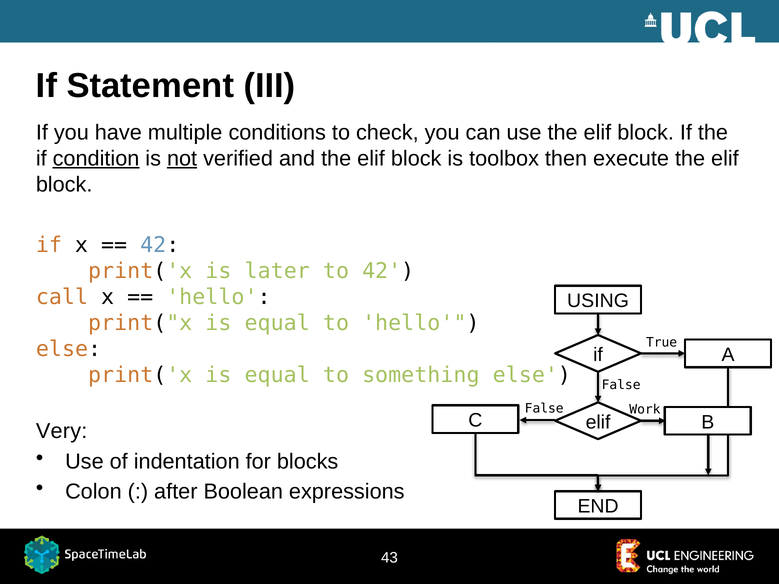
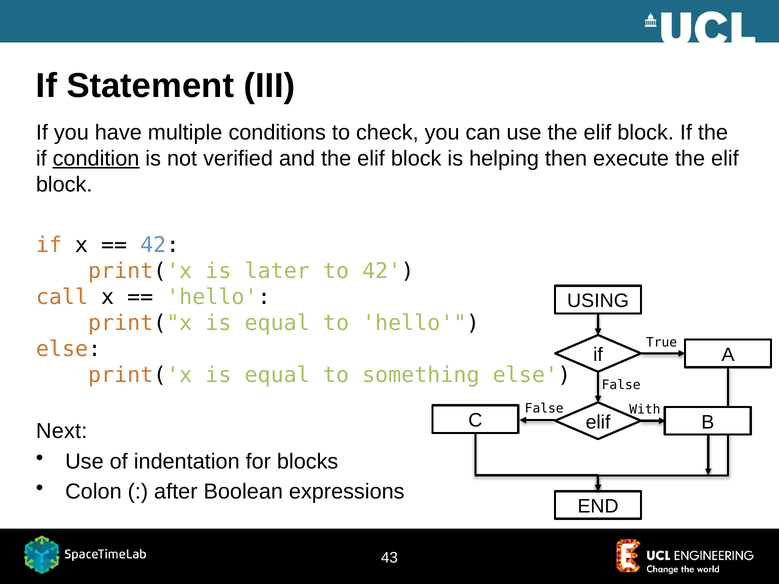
not underline: present -> none
toolbox: toolbox -> helping
Work: Work -> With
Very: Very -> Next
